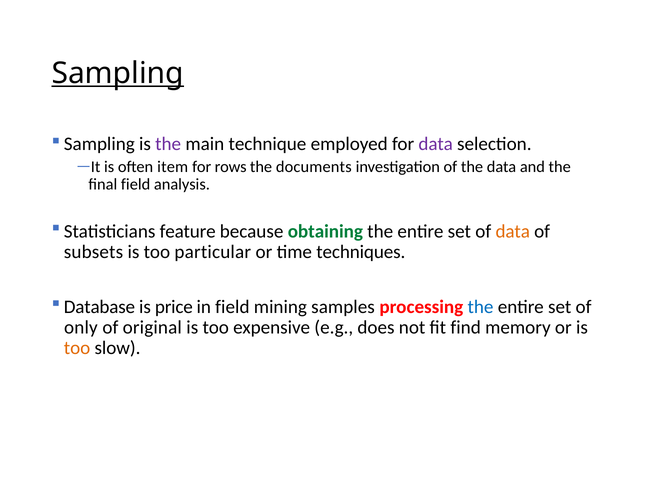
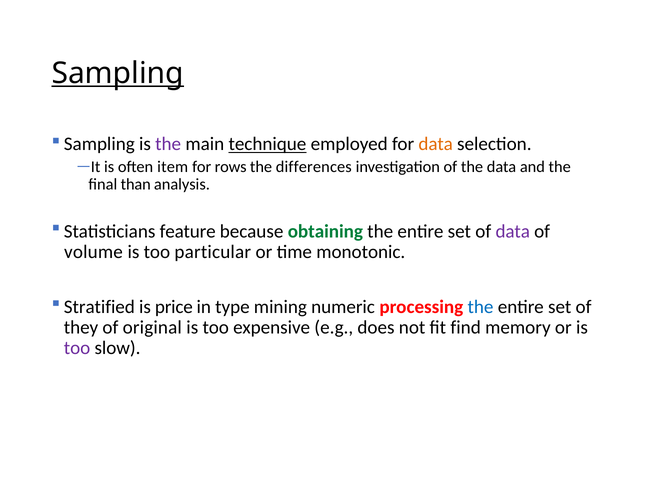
technique underline: none -> present
data at (436, 144) colour: purple -> orange
documents: documents -> differences
final field: field -> than
data at (513, 232) colour: orange -> purple
subsets: subsets -> volume
techniques: techniques -> monotonic
Database: Database -> Stratified
in field: field -> type
samples: samples -> numeric
only: only -> they
too at (77, 348) colour: orange -> purple
